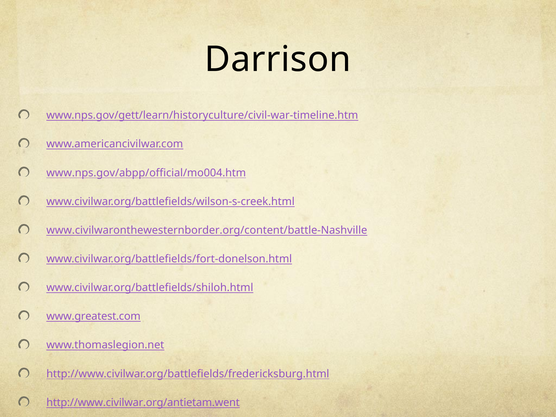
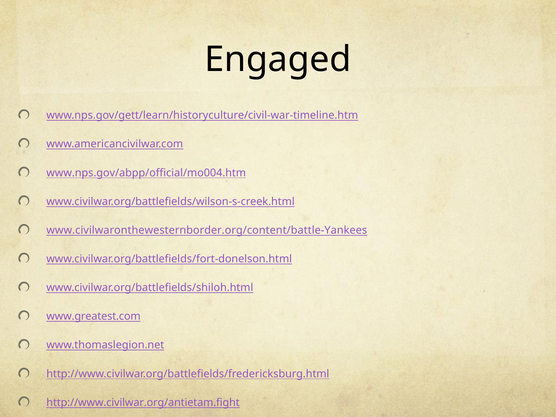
Darrison: Darrison -> Engaged
www.civilwaronthewesternborder.org/content/battle-Nashville: www.civilwaronthewesternborder.org/content/battle-Nashville -> www.civilwaronthewesternborder.org/content/battle-Yankees
http://www.civilwar.org/antietam.went: http://www.civilwar.org/antietam.went -> http://www.civilwar.org/antietam.fight
